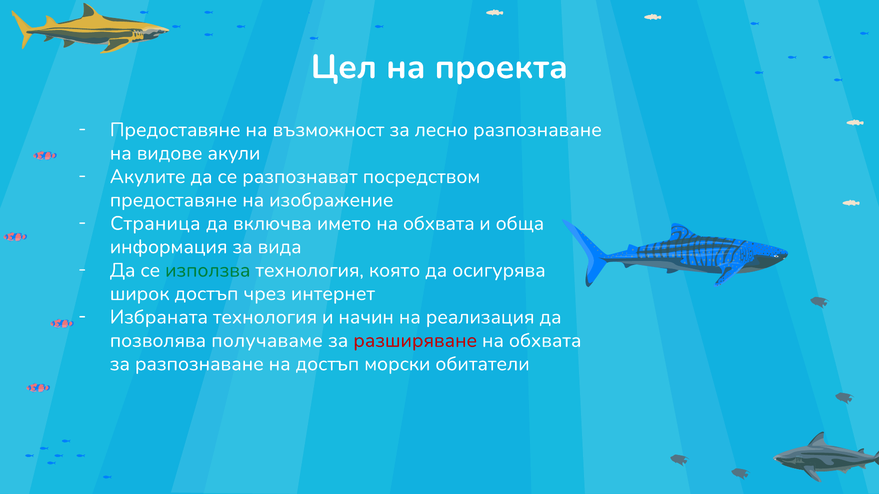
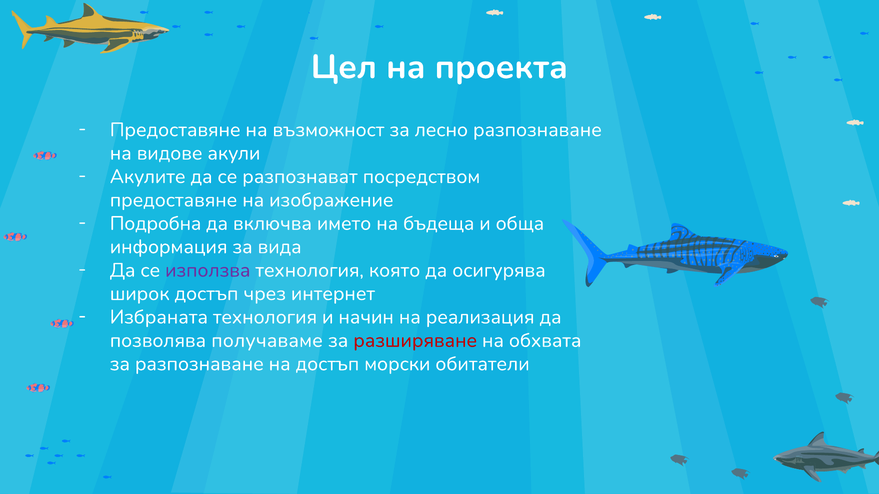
Страница: Страница -> Подробна
името на обхвата: обхвата -> бъдеща
използва colour: green -> purple
